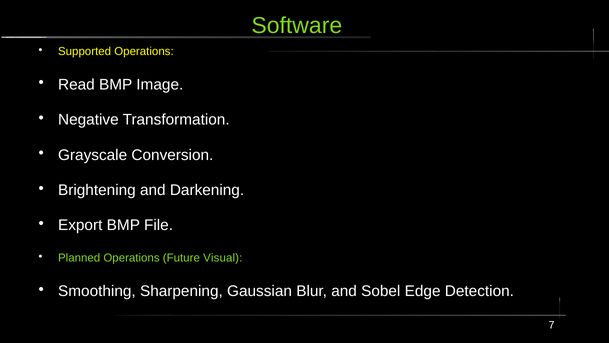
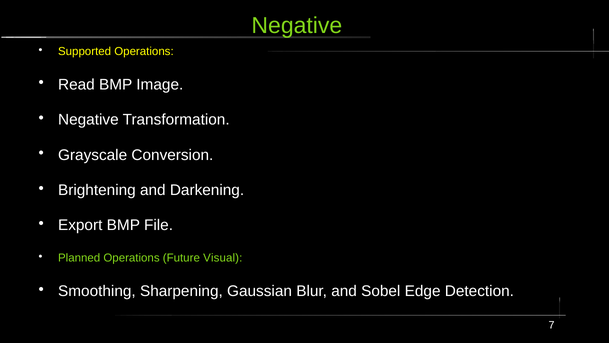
Software at (297, 26): Software -> Negative
